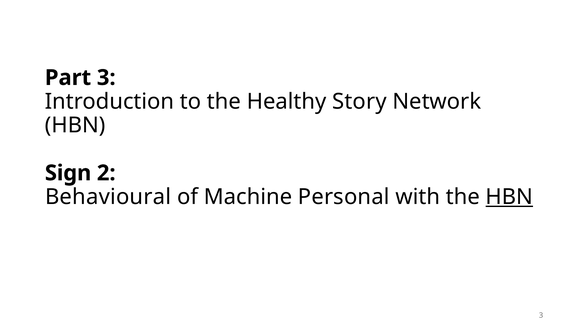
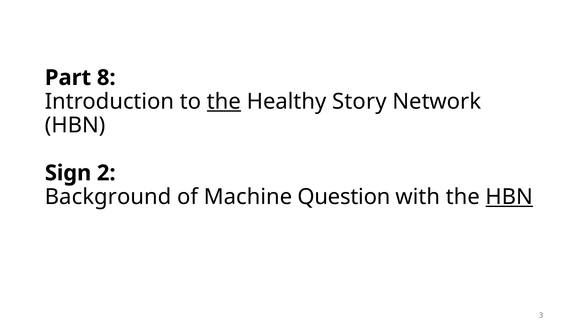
Part 3: 3 -> 8
the at (224, 101) underline: none -> present
Behavioural: Behavioural -> Background
Personal: Personal -> Question
